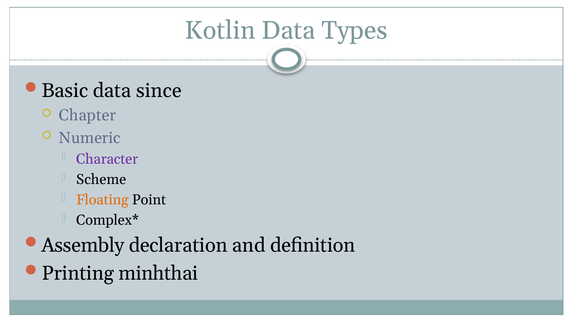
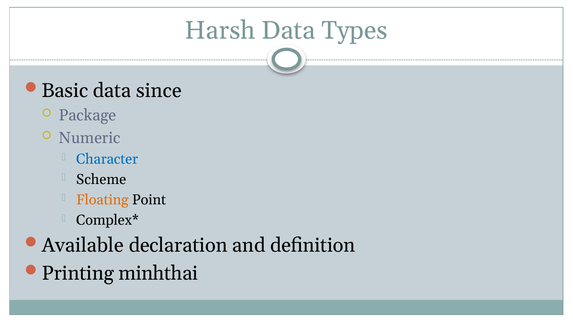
Kotlin: Kotlin -> Harsh
Chapter: Chapter -> Package
Character colour: purple -> blue
Assembly: Assembly -> Available
